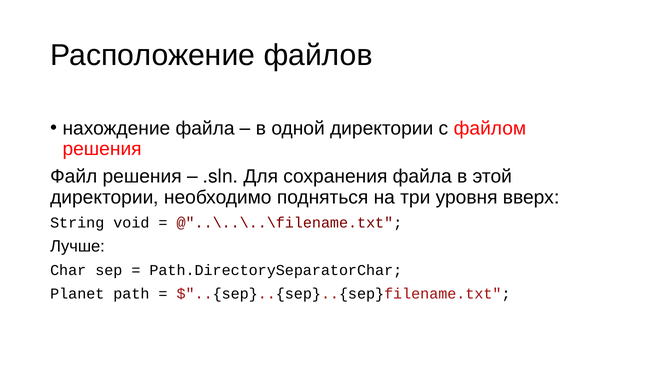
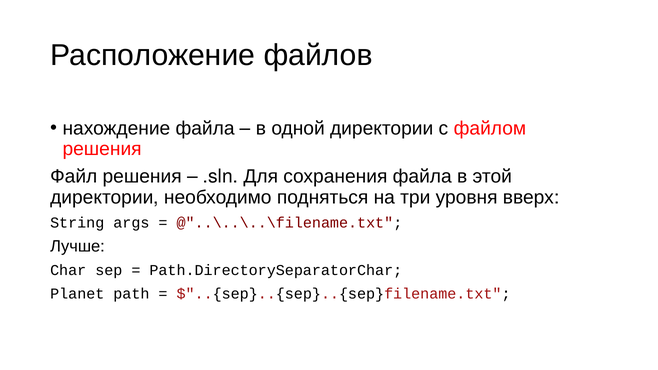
void: void -> args
